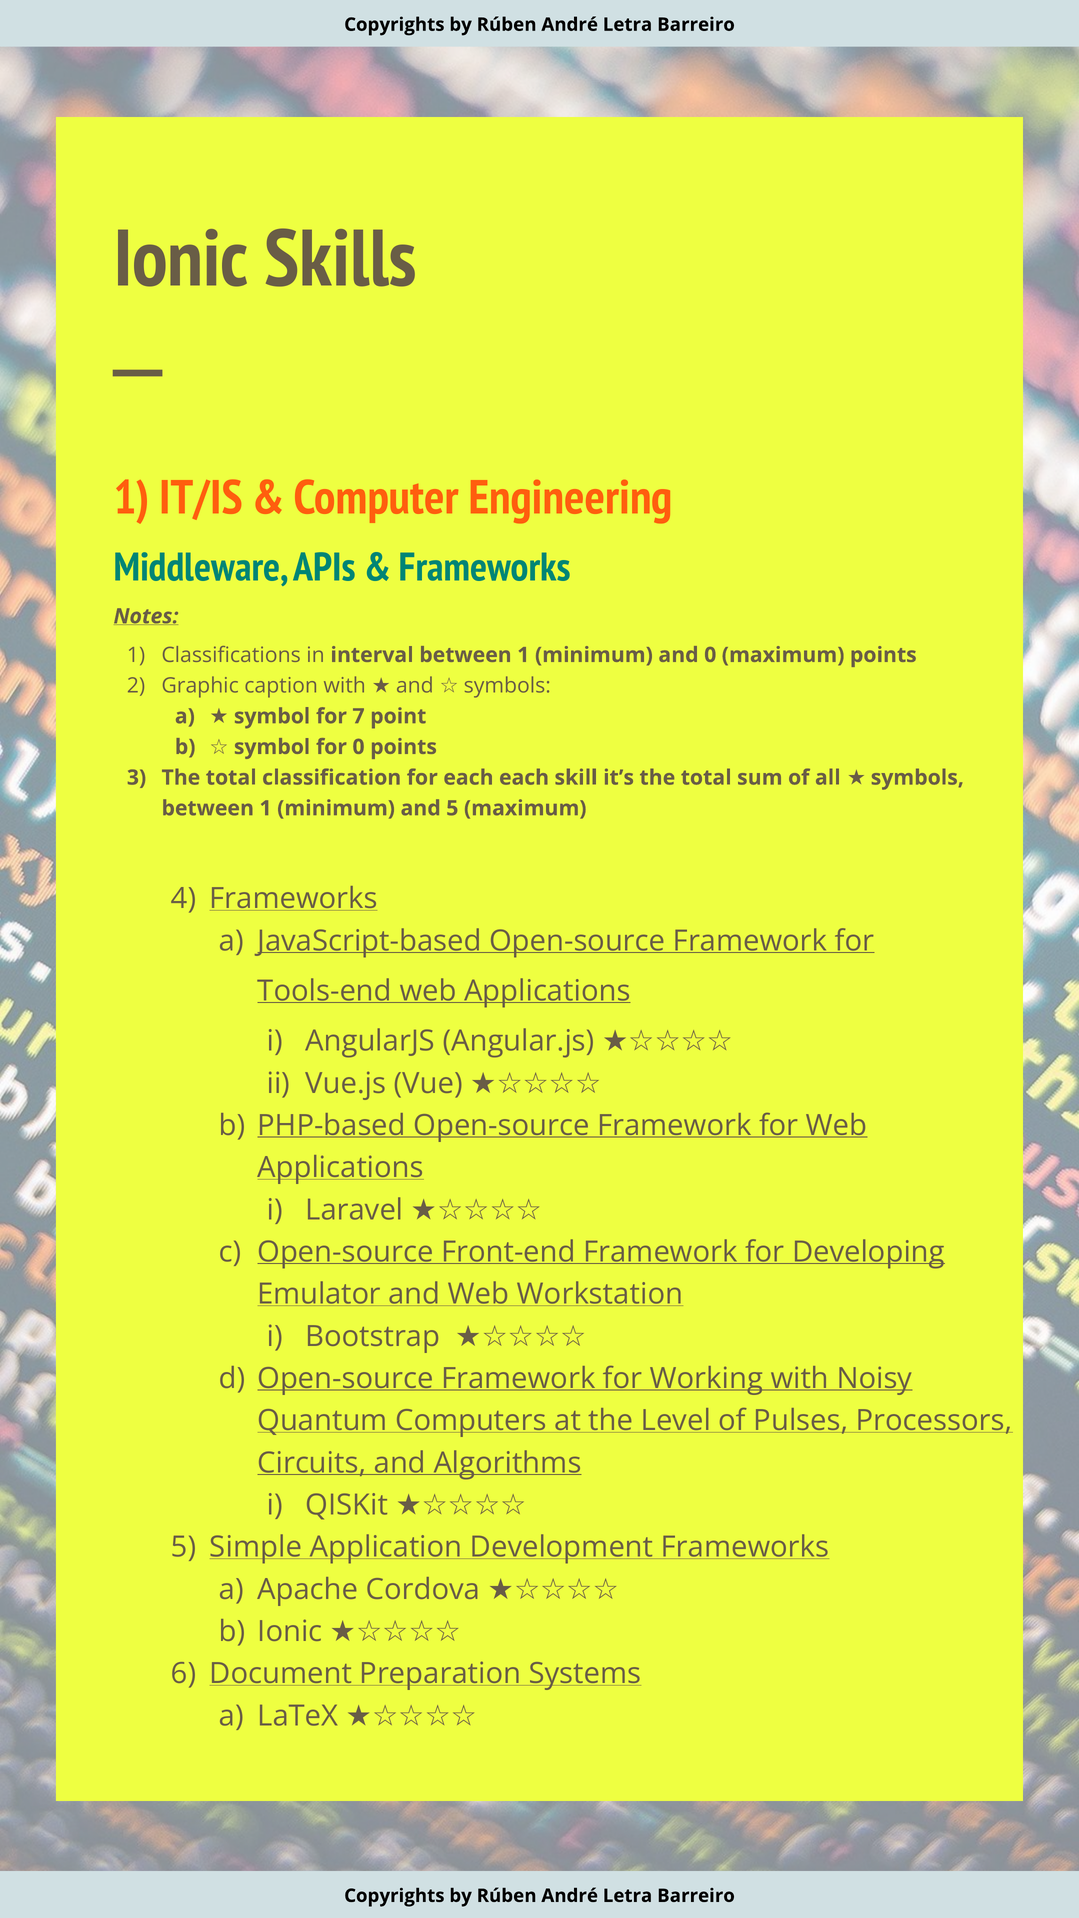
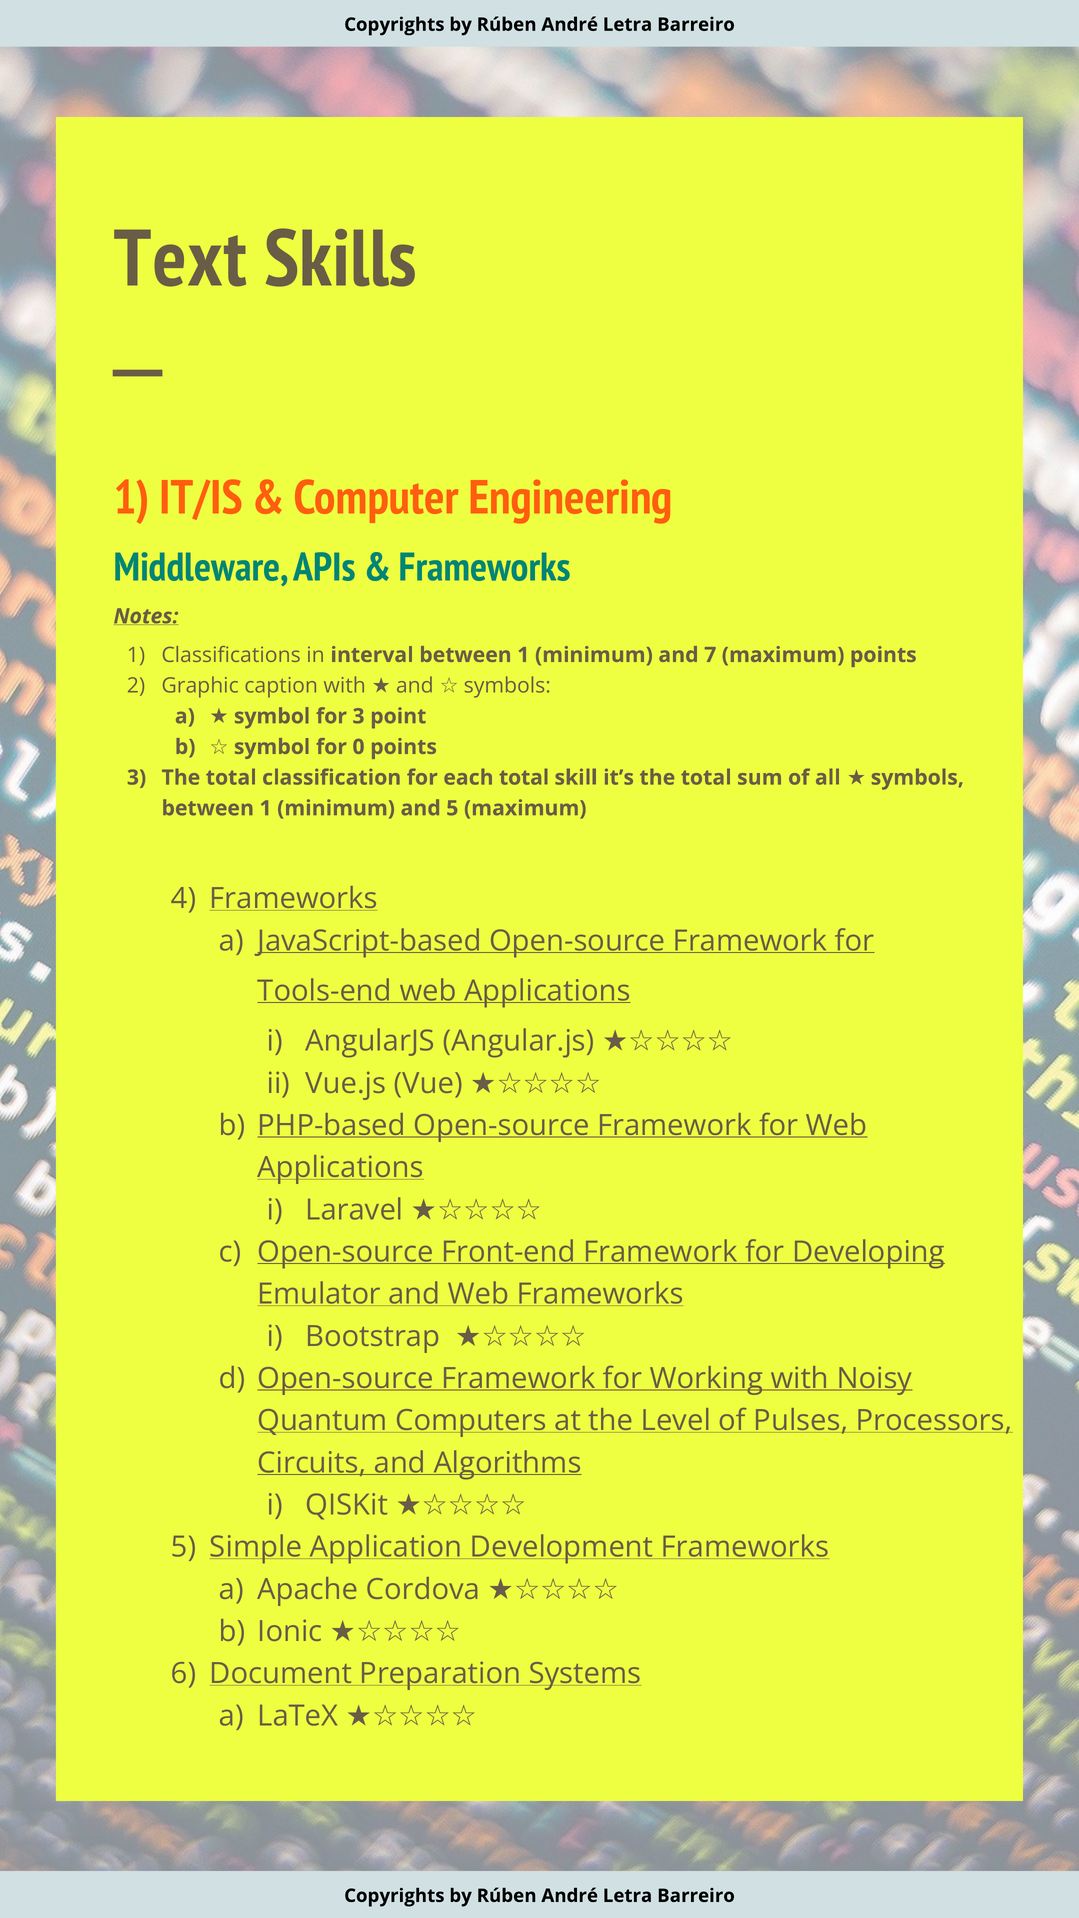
Ionic at (181, 259): Ionic -> Text
and 0: 0 -> 7
for 7: 7 -> 3
each each: each -> total
Web Workstation: Workstation -> Frameworks
